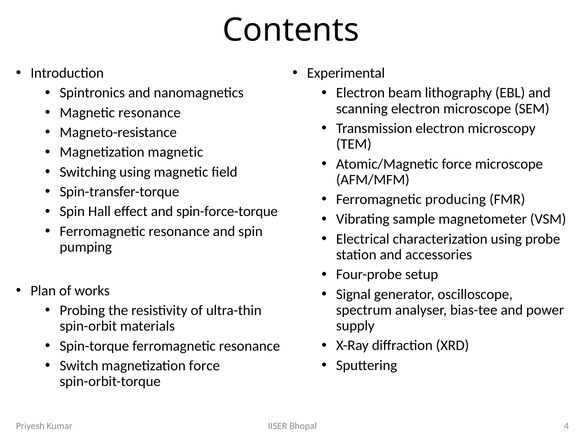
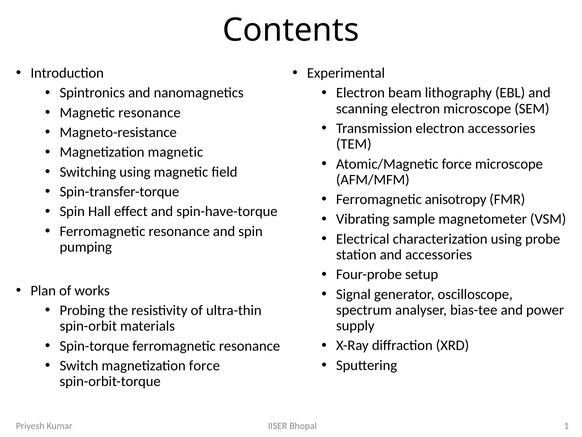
electron microscopy: microscopy -> accessories
producing: producing -> anisotropy
spin-force-torque: spin-force-torque -> spin-have-torque
4: 4 -> 1
